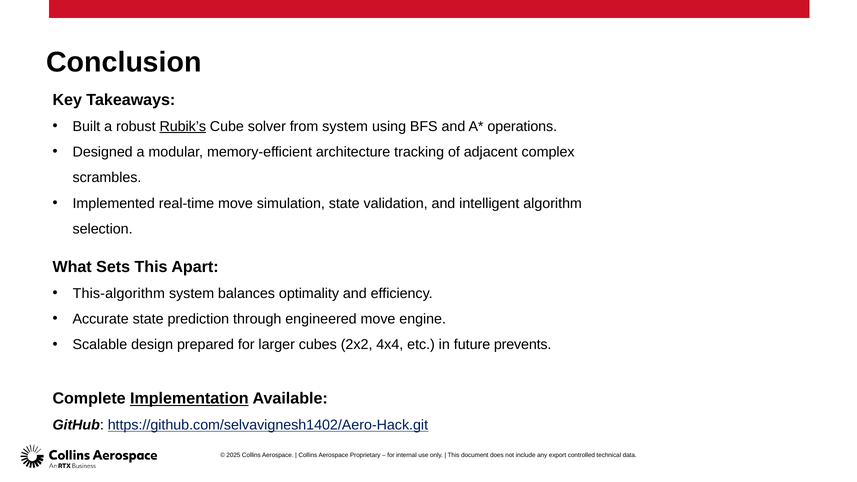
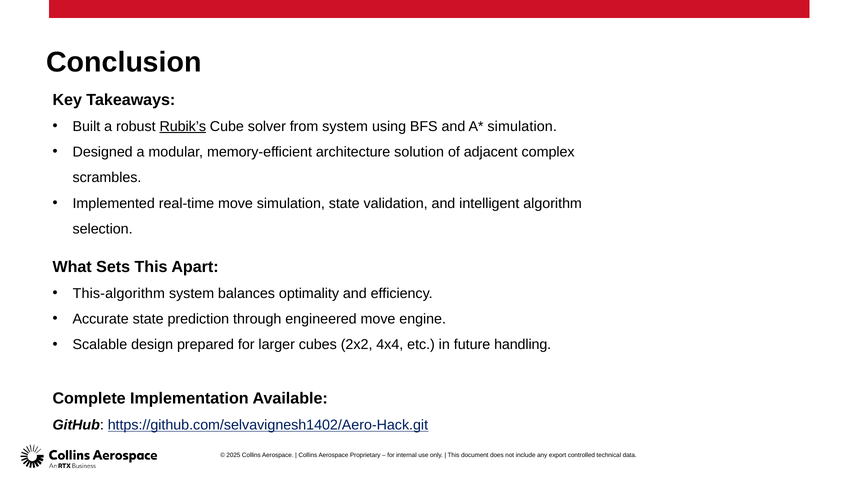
operations at (522, 126): operations -> simulation
tracking: tracking -> solution
prevents: prevents -> handling
Implementation underline: present -> none
